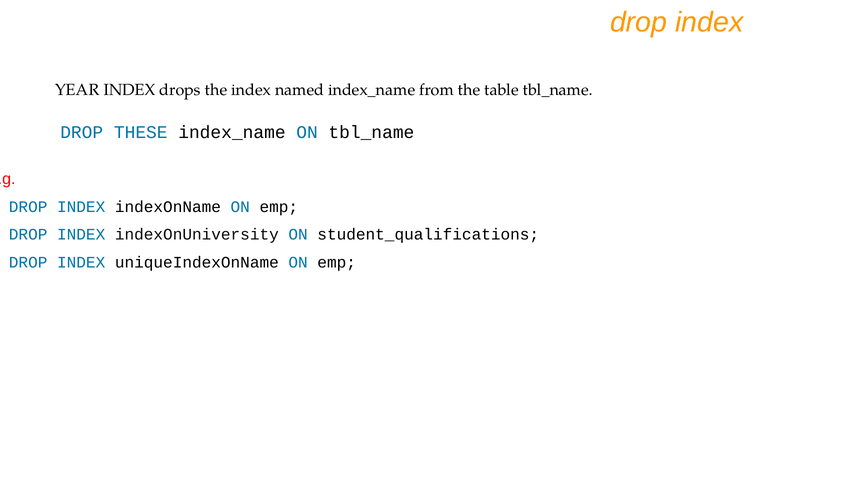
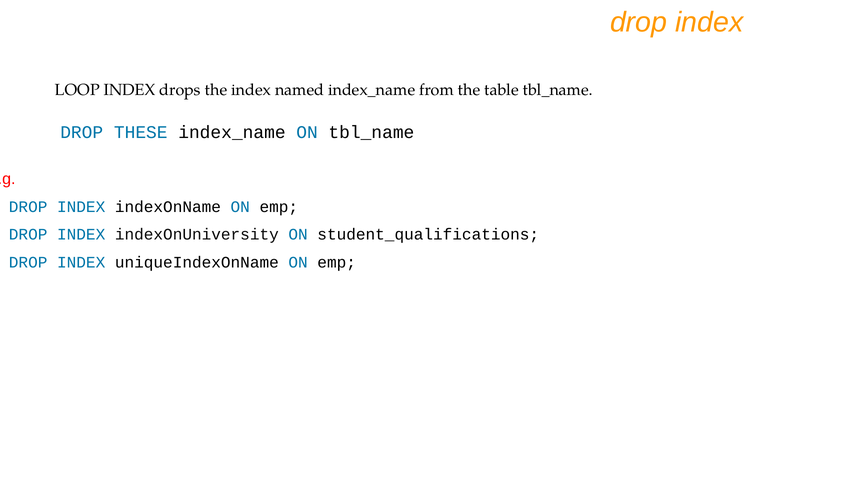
YEAR: YEAR -> LOOP
